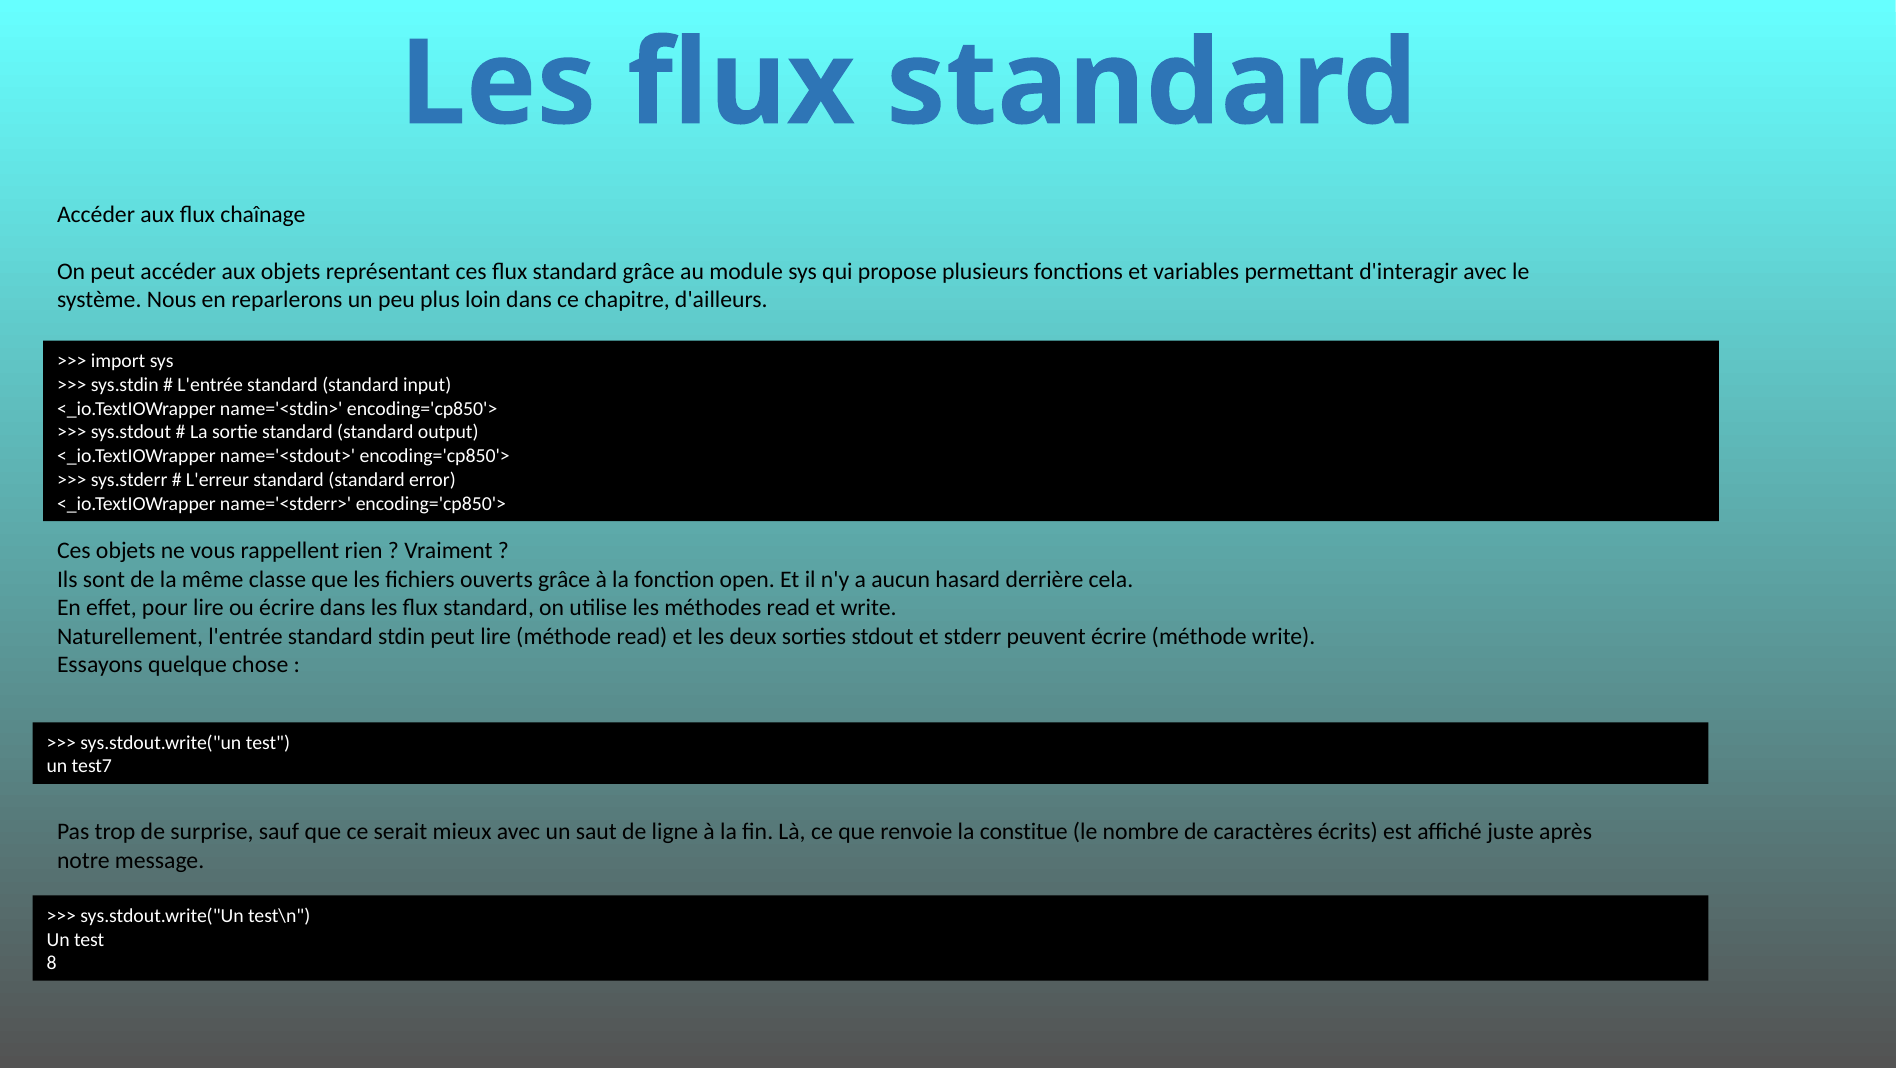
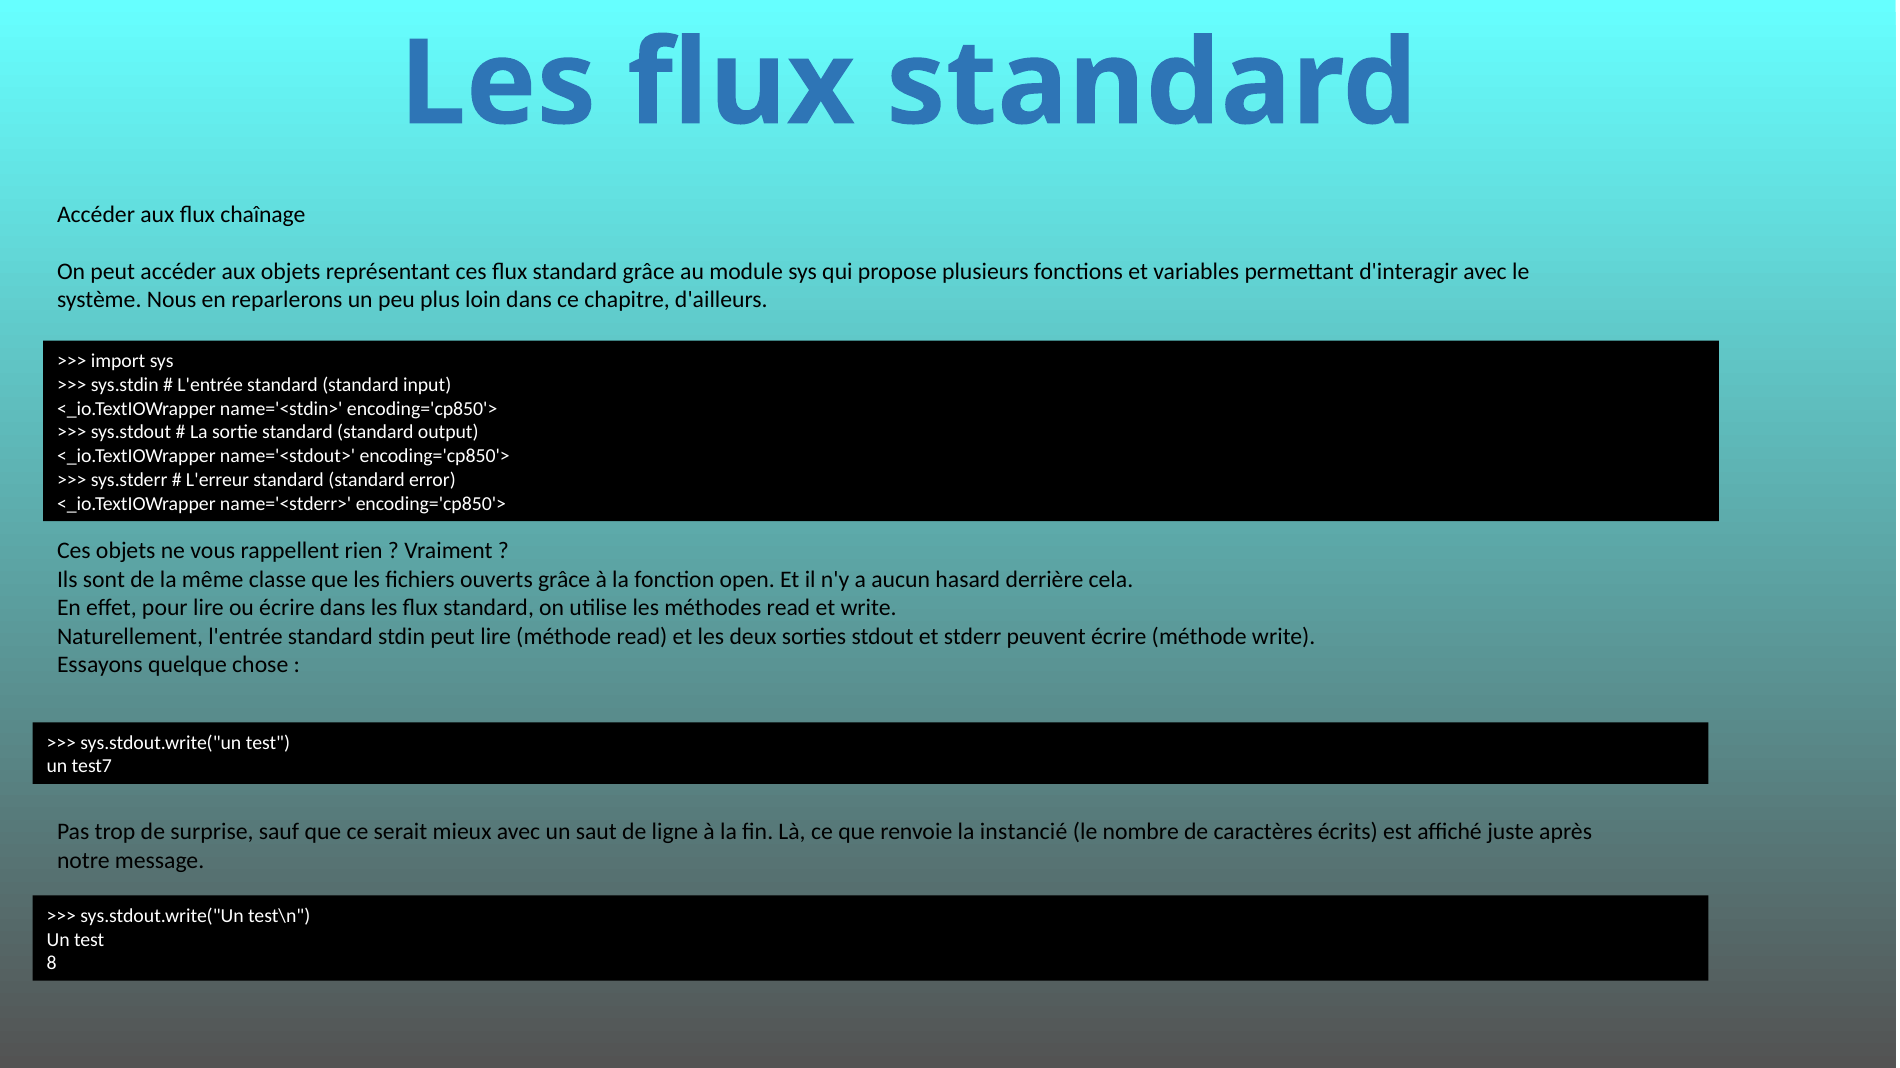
constitue: constitue -> instancié
